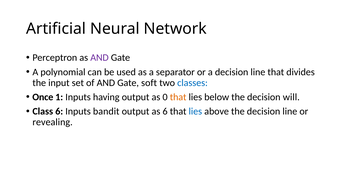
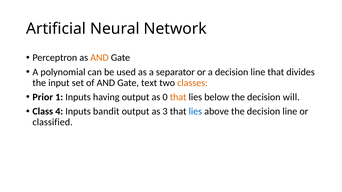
AND at (100, 58) colour: purple -> orange
soft: soft -> text
classes colour: blue -> orange
Once: Once -> Prior
Class 6: 6 -> 4
as 6: 6 -> 3
revealing: revealing -> classified
